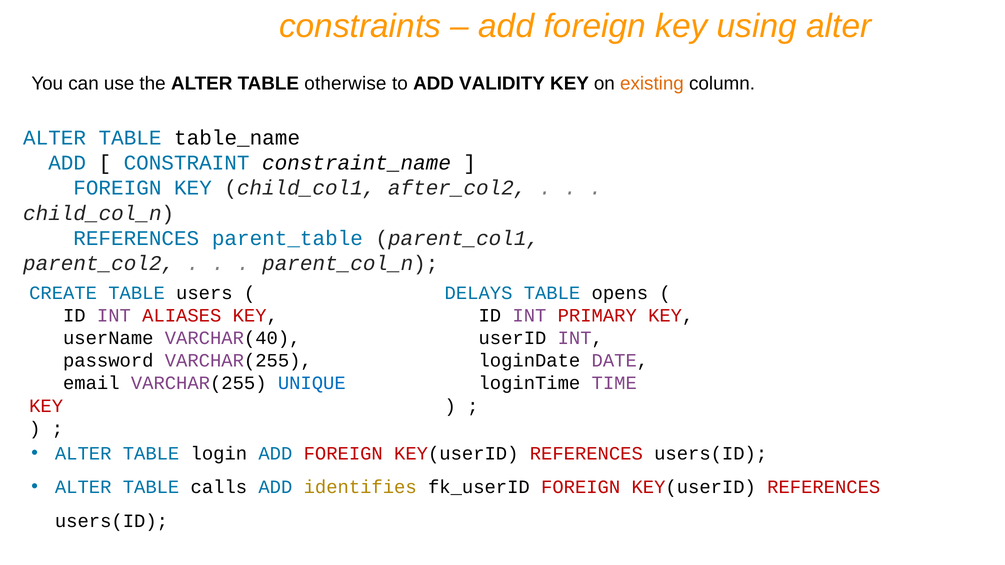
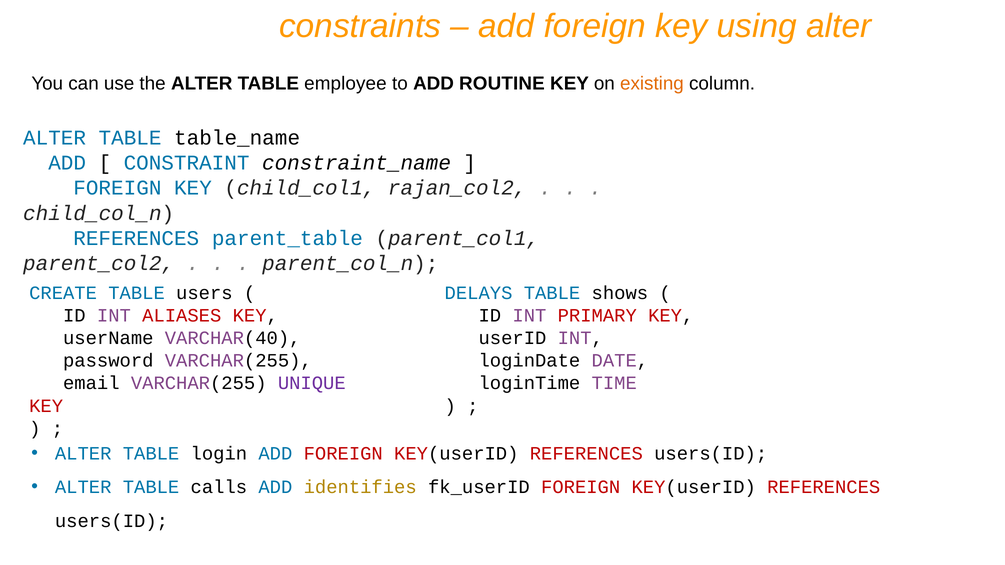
otherwise: otherwise -> employee
VALIDITY: VALIDITY -> ROUTINE
after_col2: after_col2 -> rajan_col2
opens: opens -> shows
UNIQUE colour: blue -> purple
